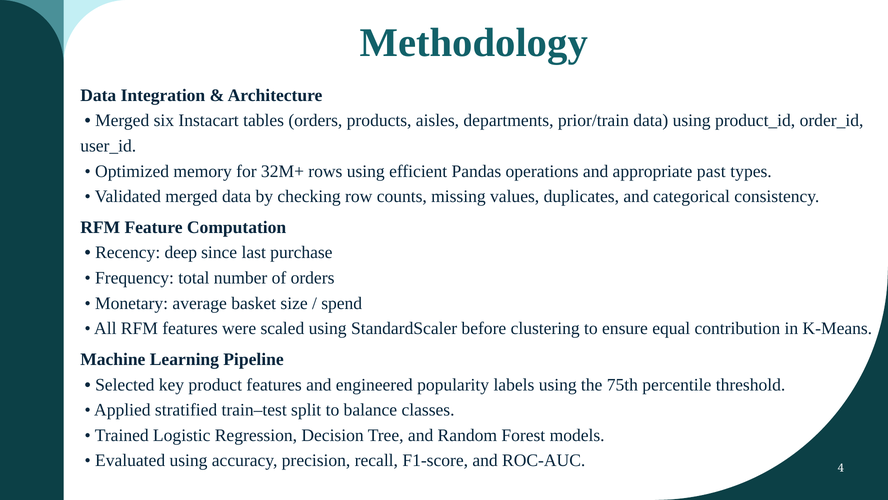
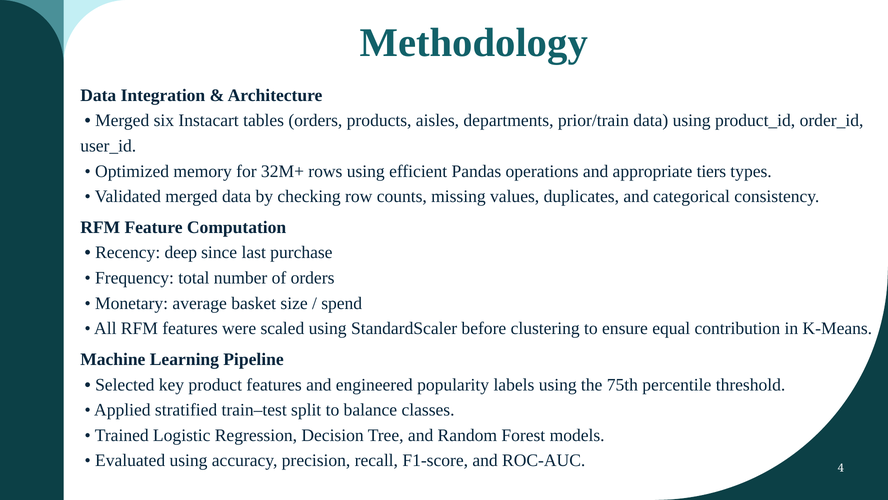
past: past -> tiers
